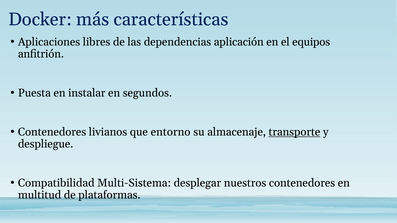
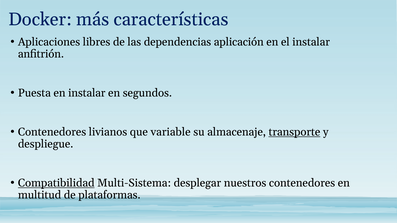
el equipos: equipos -> instalar
entorno: entorno -> variable
Compatibilidad underline: none -> present
